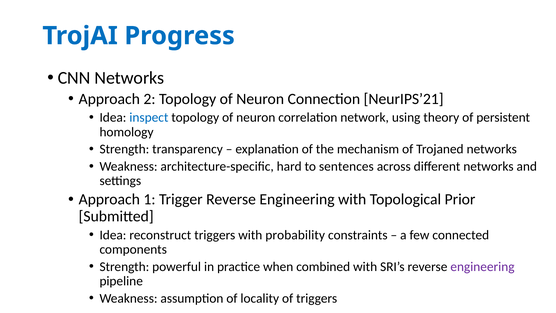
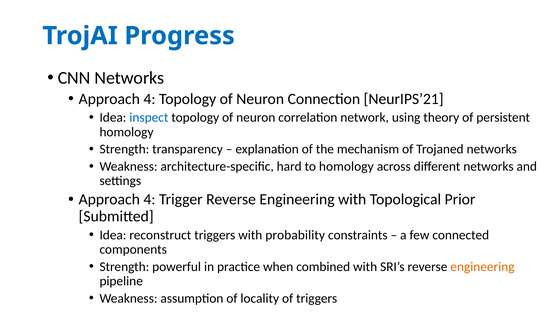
2 at (149, 99): 2 -> 4
to sentences: sentences -> homology
1 at (149, 199): 1 -> 4
engineering at (482, 266) colour: purple -> orange
